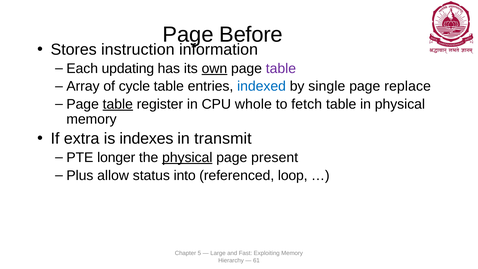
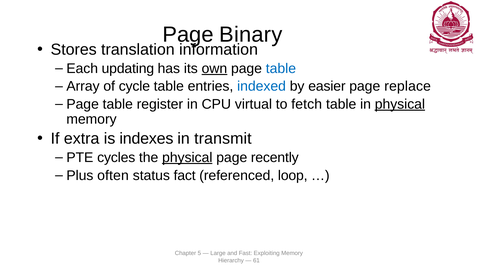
Before: Before -> Binary
instruction: instruction -> translation
table at (281, 68) colour: purple -> blue
single: single -> easier
table at (118, 104) underline: present -> none
whole: whole -> virtual
physical at (400, 104) underline: none -> present
longer: longer -> cycles
present: present -> recently
allow: allow -> often
into: into -> fact
